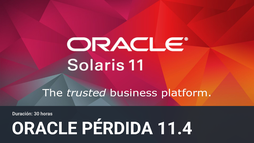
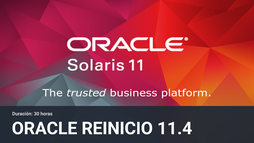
PÉRDIDA: PÉRDIDA -> REINICIO
